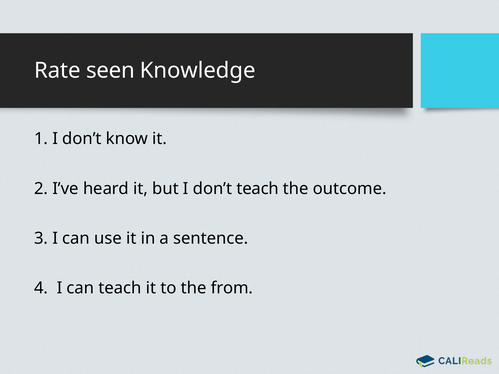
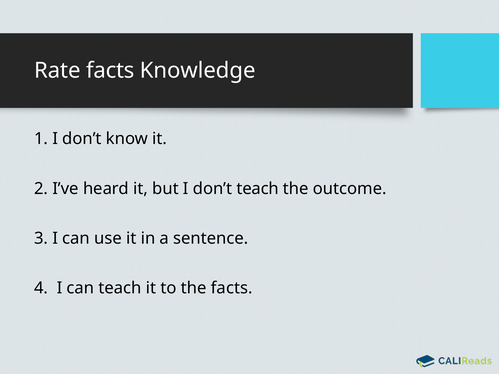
Rate seen: seen -> facts
the from: from -> facts
